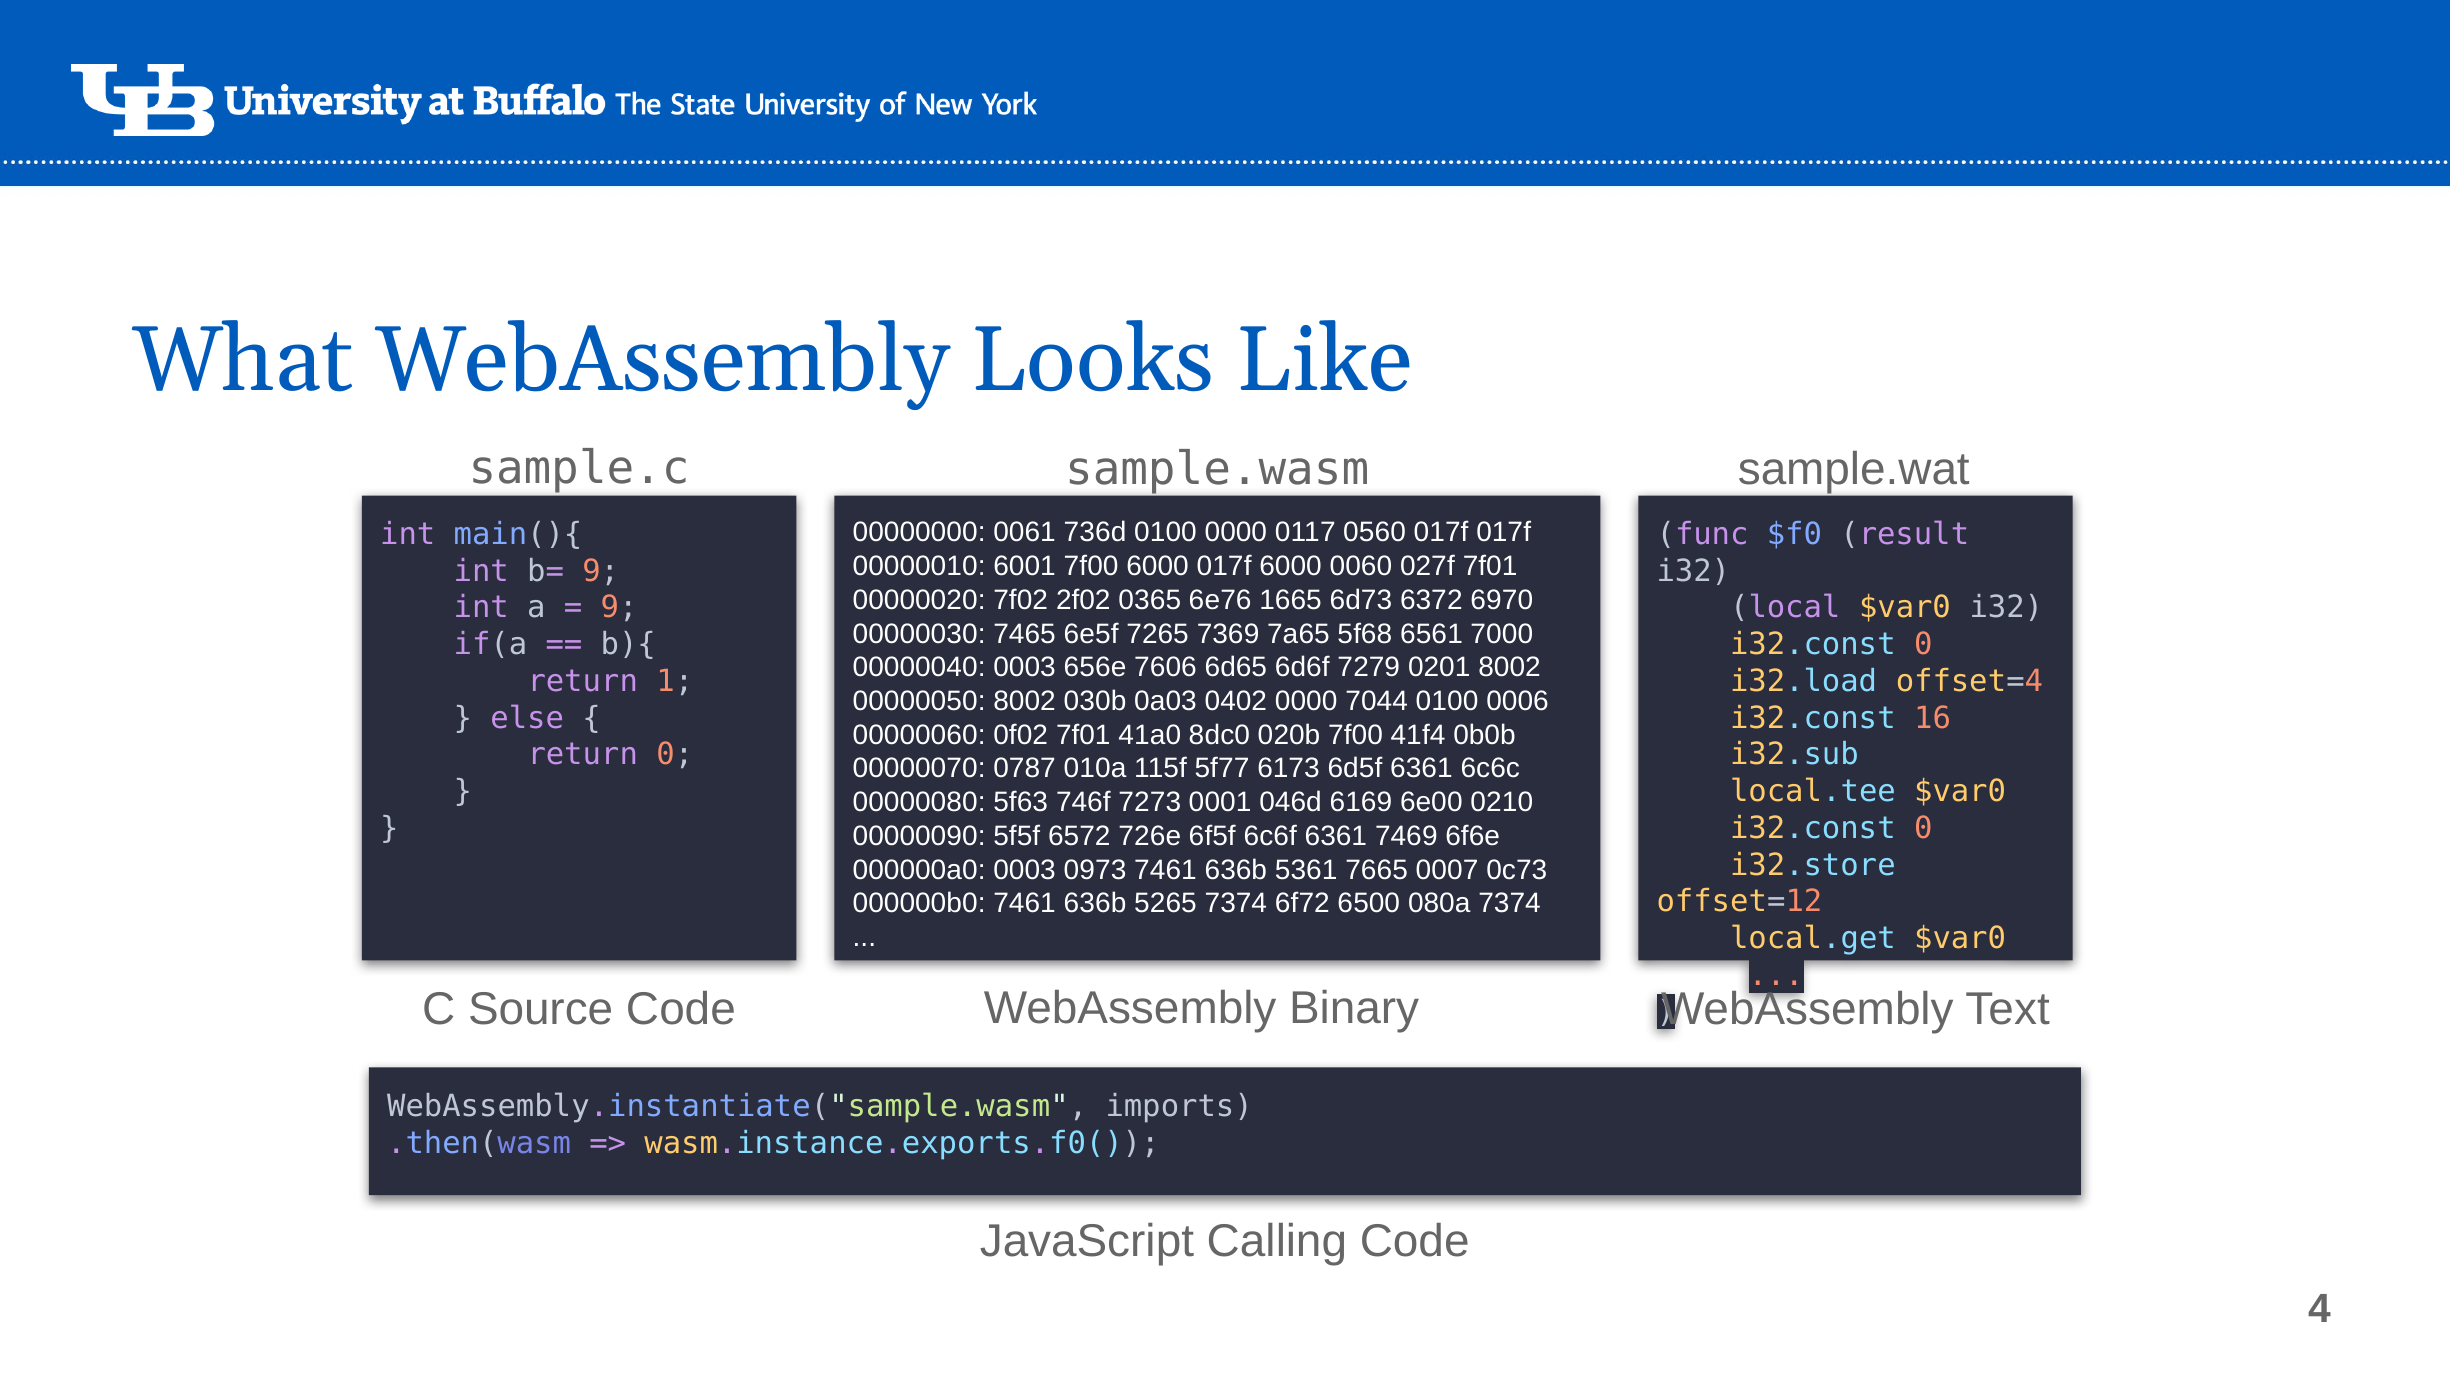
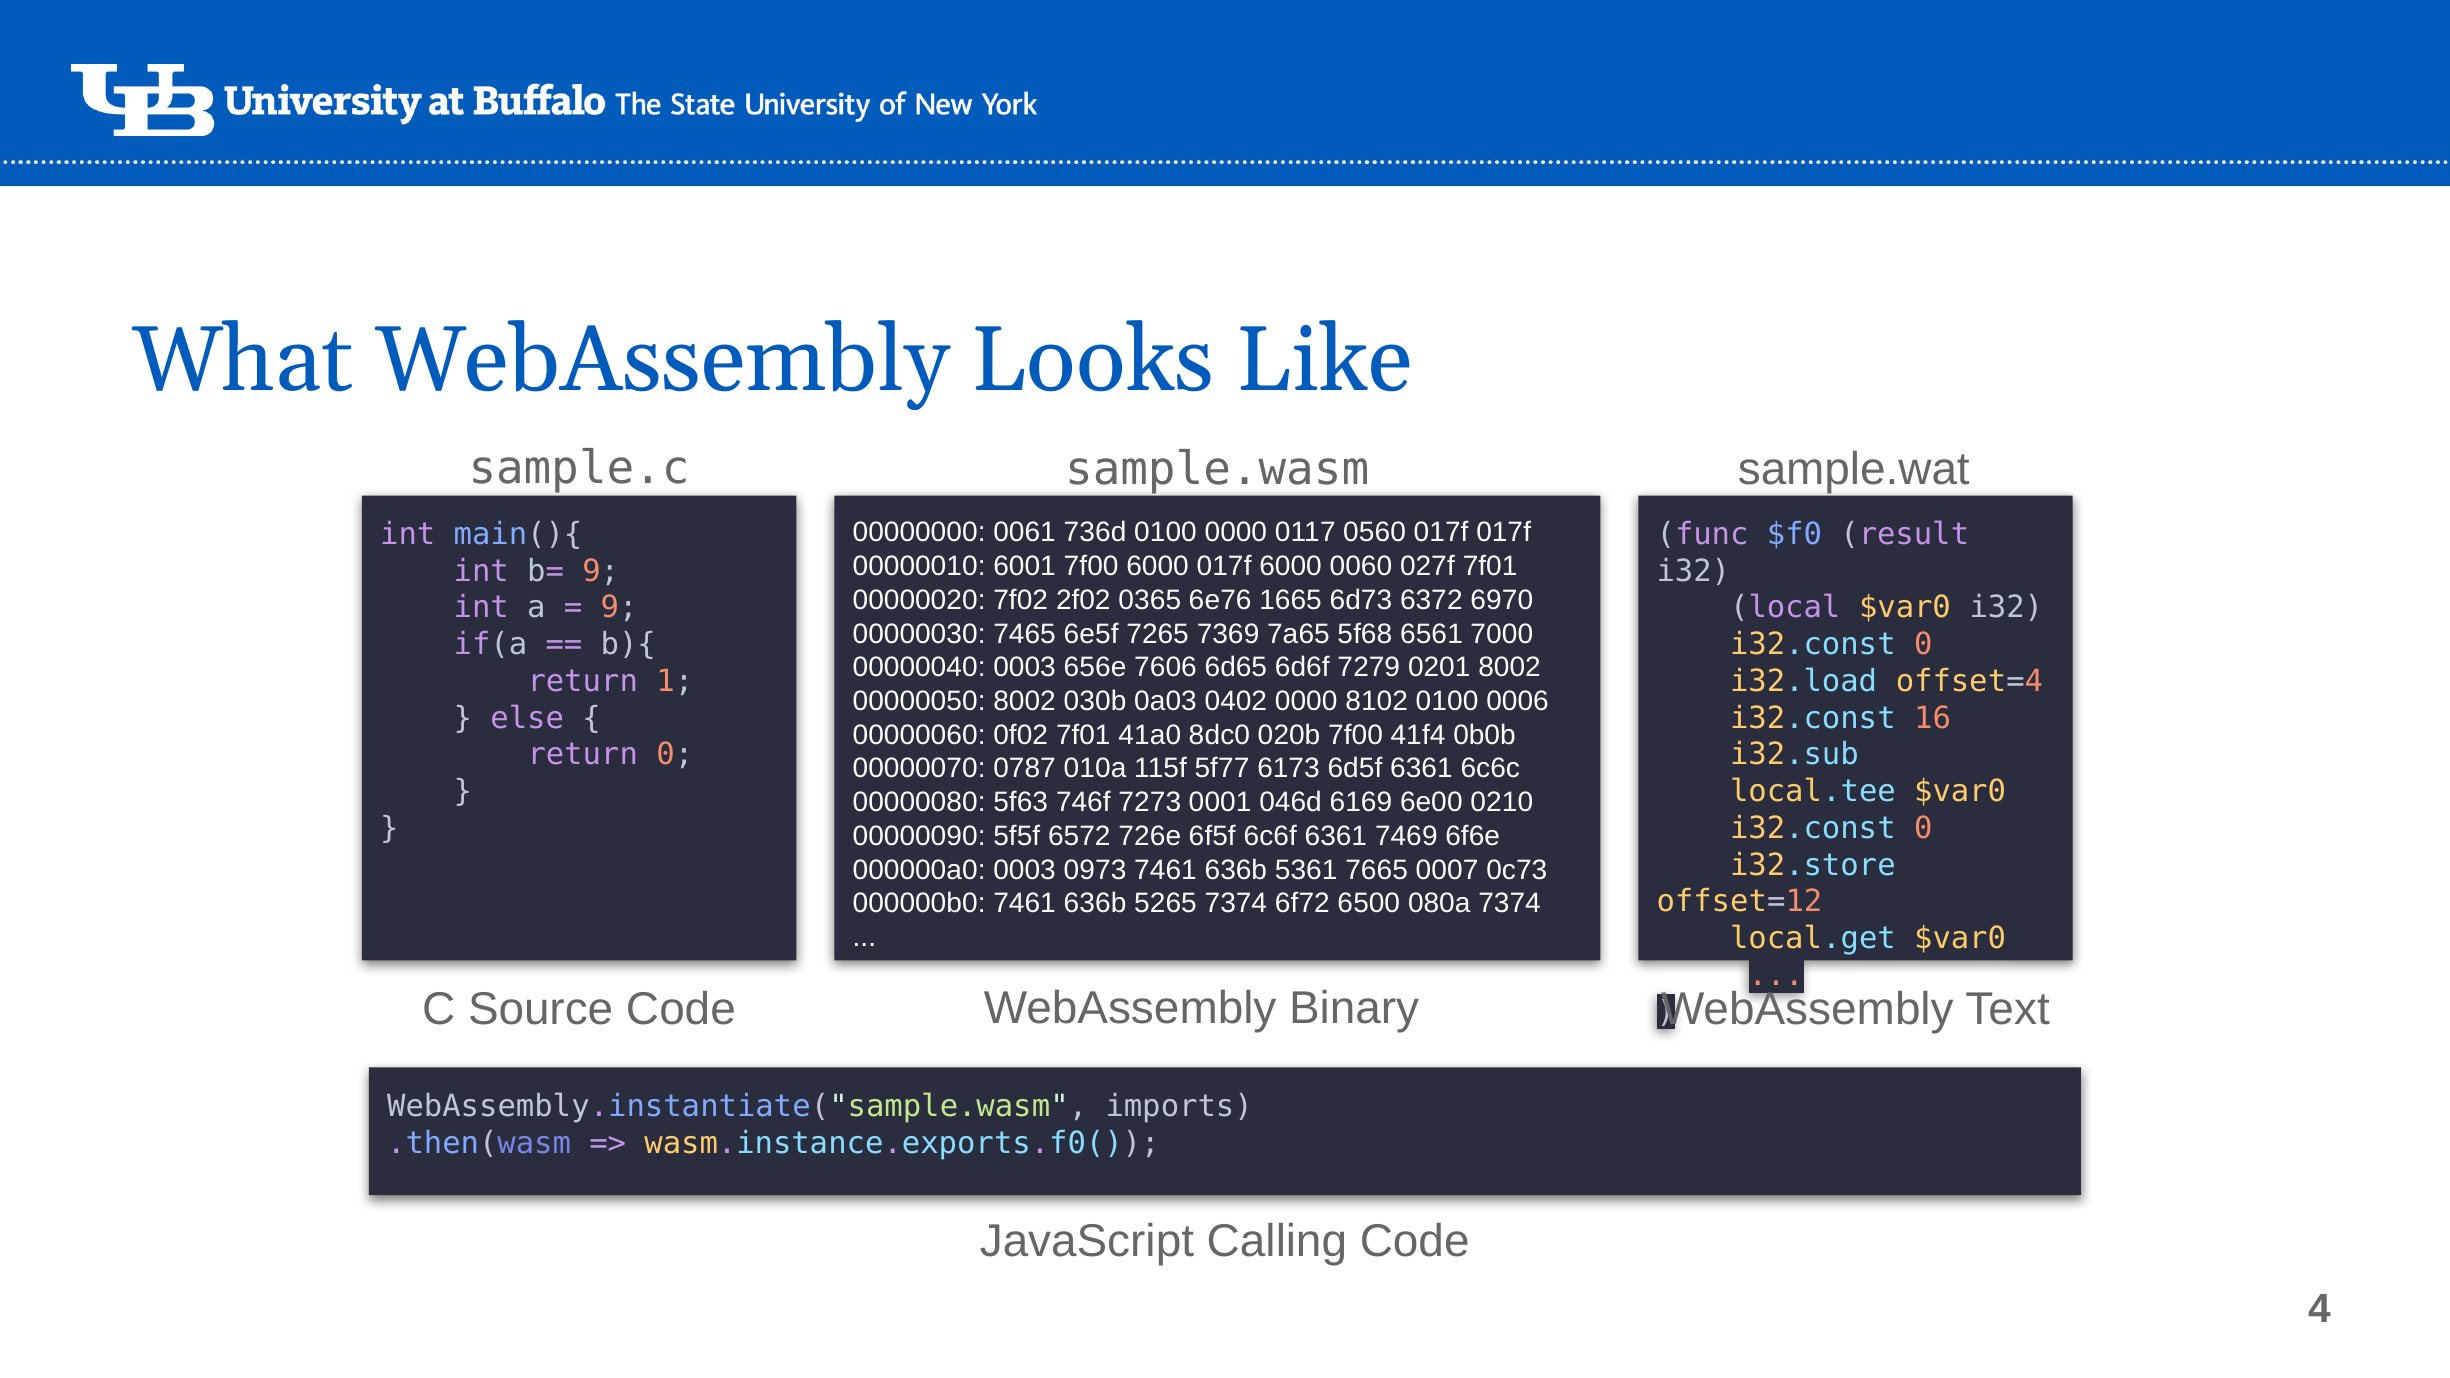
7044: 7044 -> 8102
